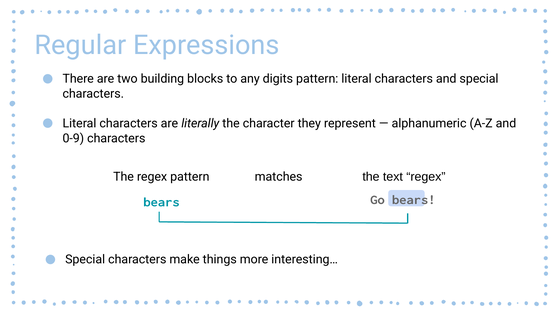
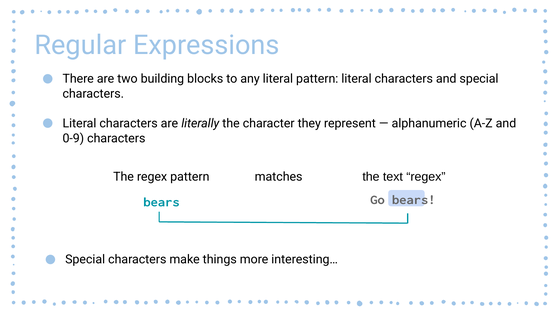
any digits: digits -> literal
